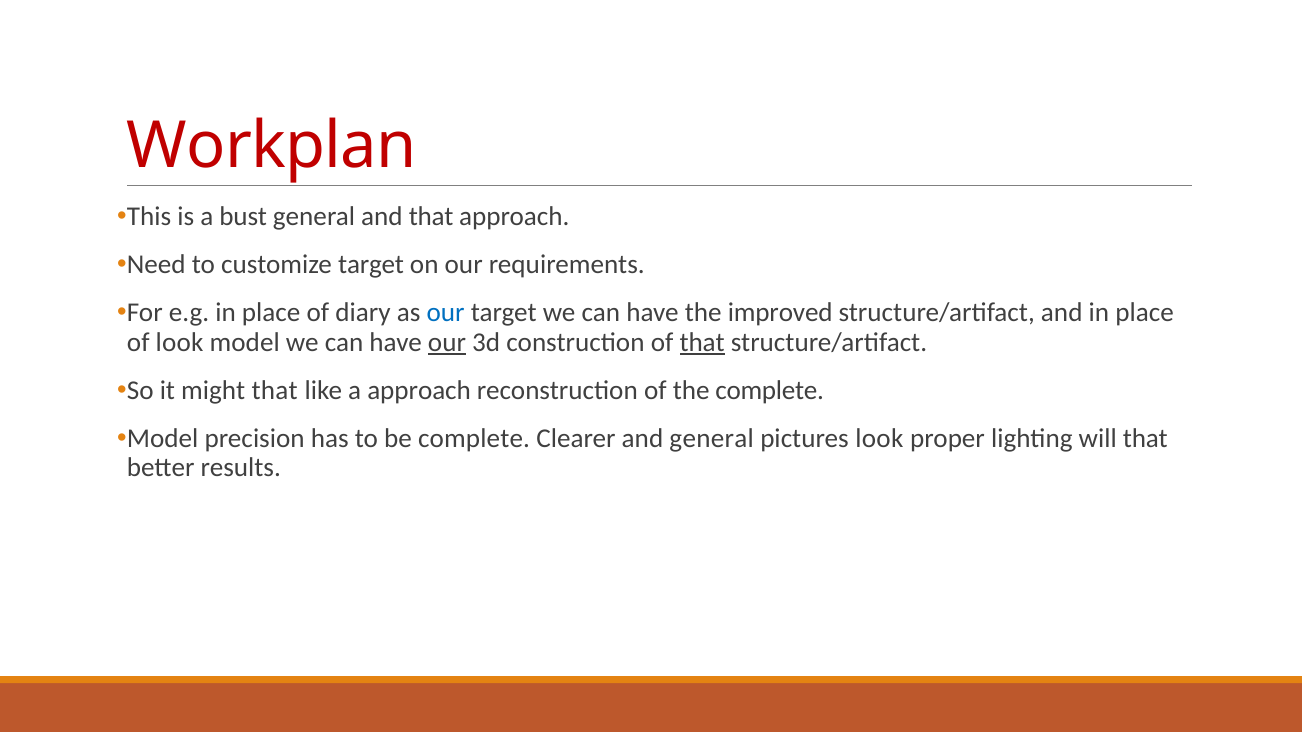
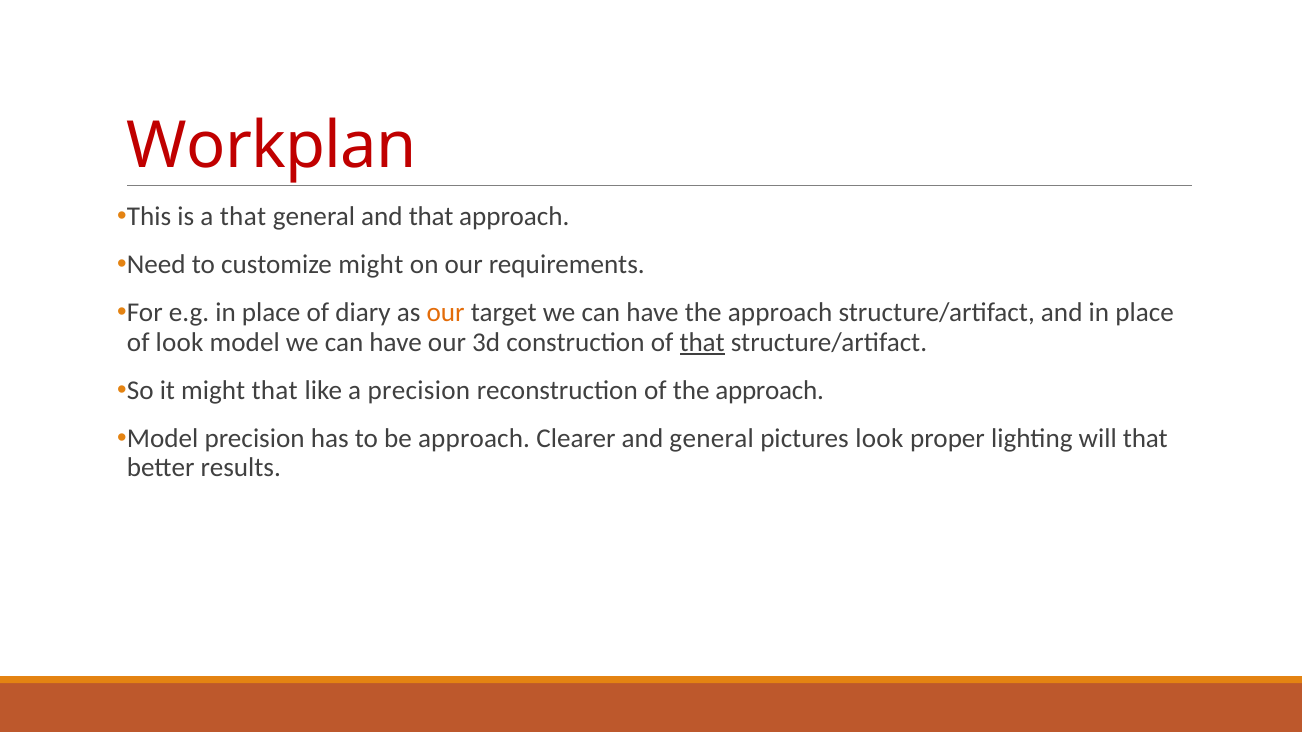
a bust: bust -> that
customize target: target -> might
our at (446, 313) colour: blue -> orange
have the improved: improved -> approach
our at (447, 342) underline: present -> none
a approach: approach -> precision
of the complete: complete -> approach
be complete: complete -> approach
